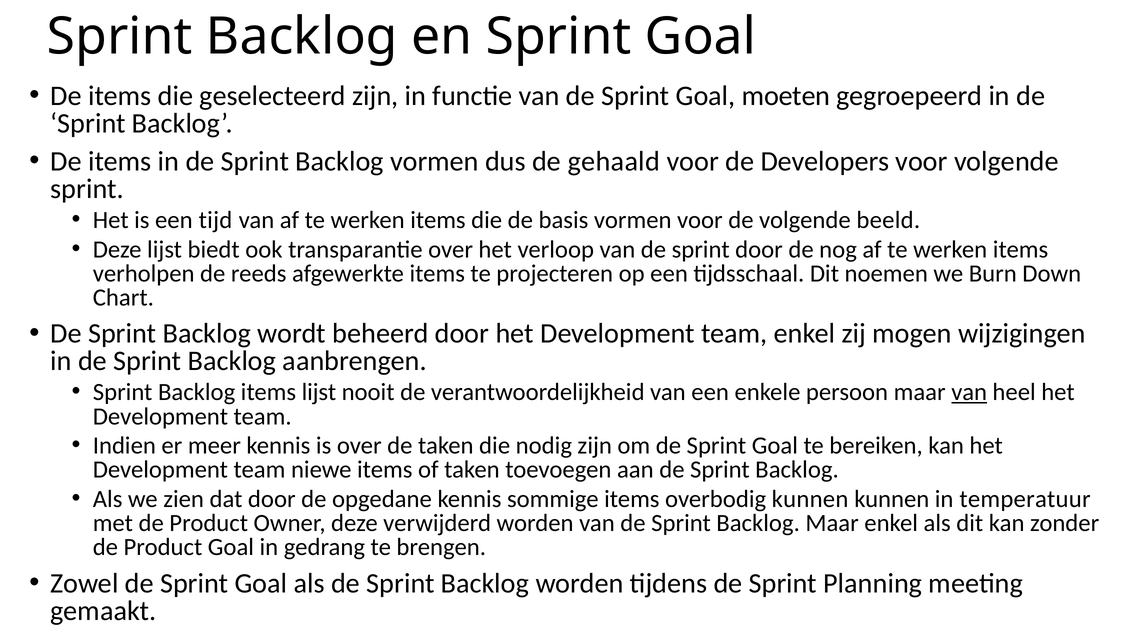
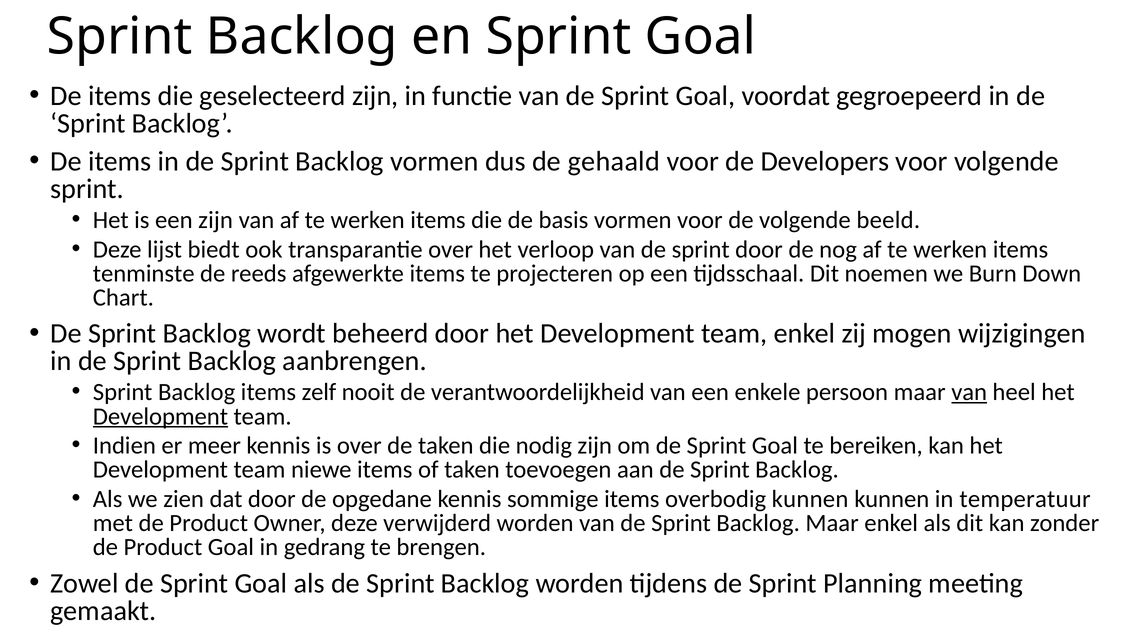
moeten: moeten -> voordat
een tijd: tijd -> zijn
verholpen: verholpen -> tenminste
items lijst: lijst -> zelf
Development at (160, 416) underline: none -> present
